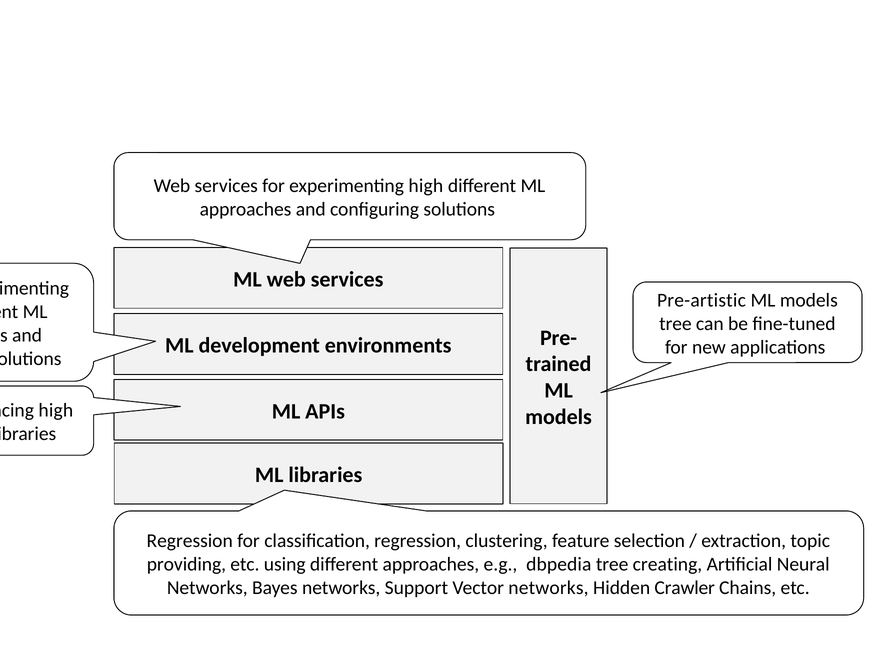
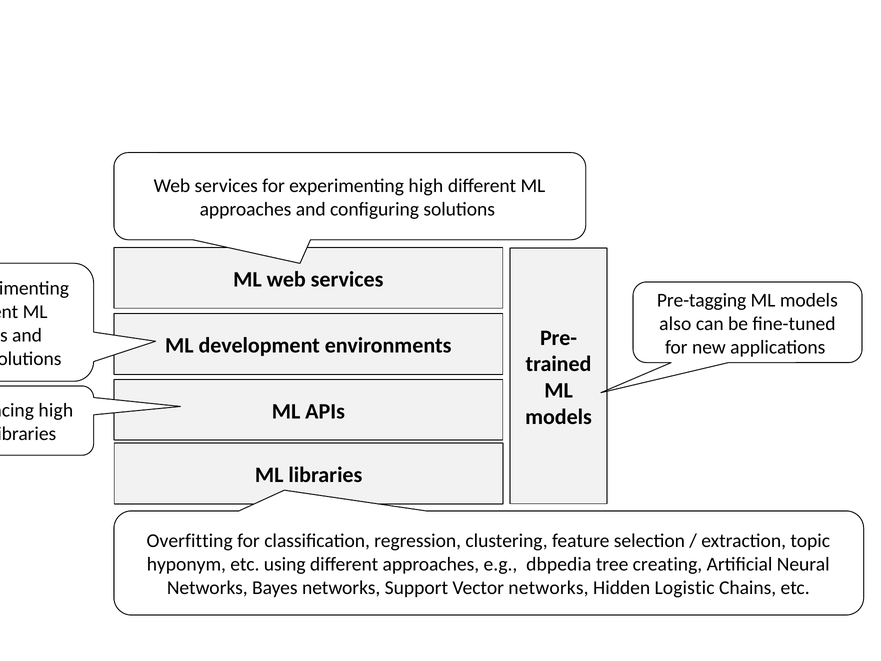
Pre-artistic: Pre-artistic -> Pre-tagging
tree at (675, 324): tree -> also
Regression at (190, 541): Regression -> Overfitting
providing: providing -> hyponym
Crawler: Crawler -> Logistic
